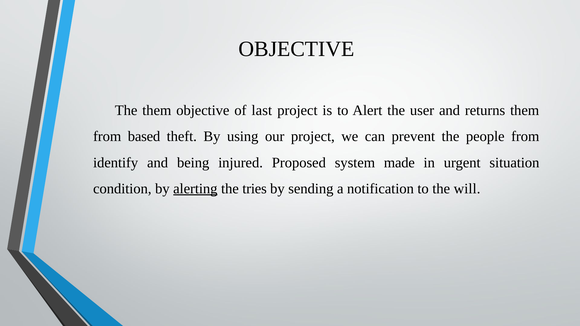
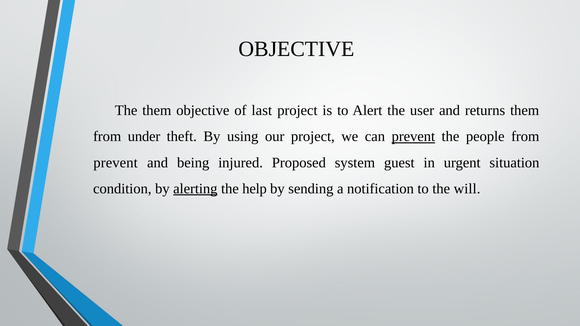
based: based -> under
prevent at (413, 137) underline: none -> present
identify at (116, 163): identify -> prevent
made: made -> guest
tries: tries -> help
